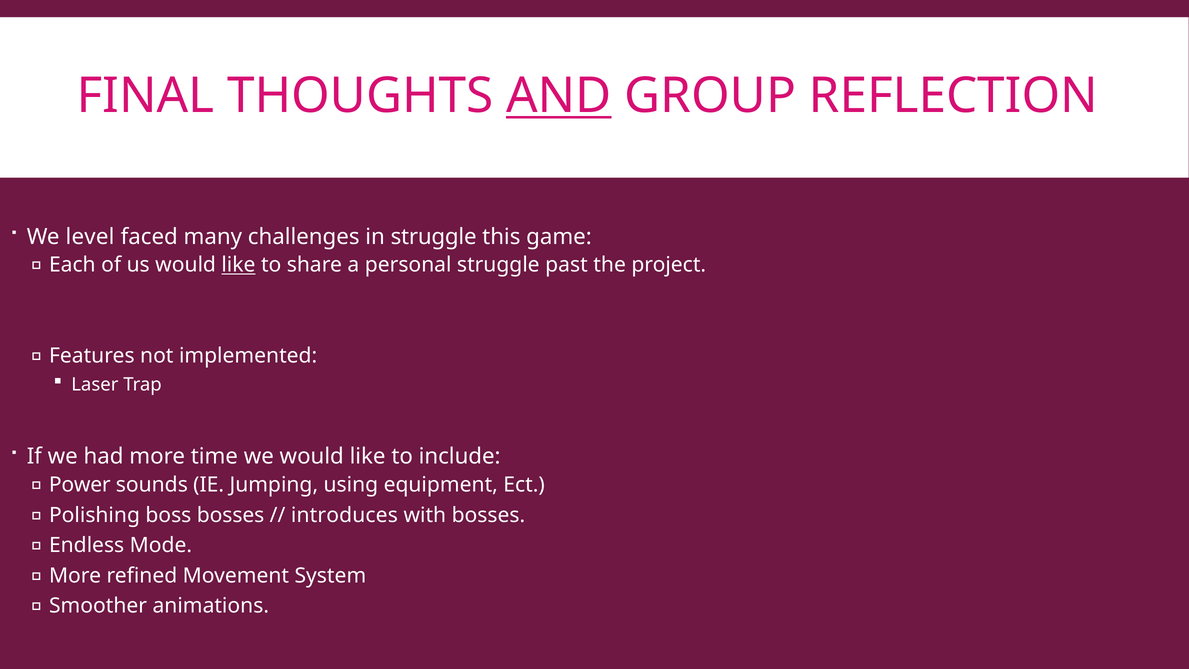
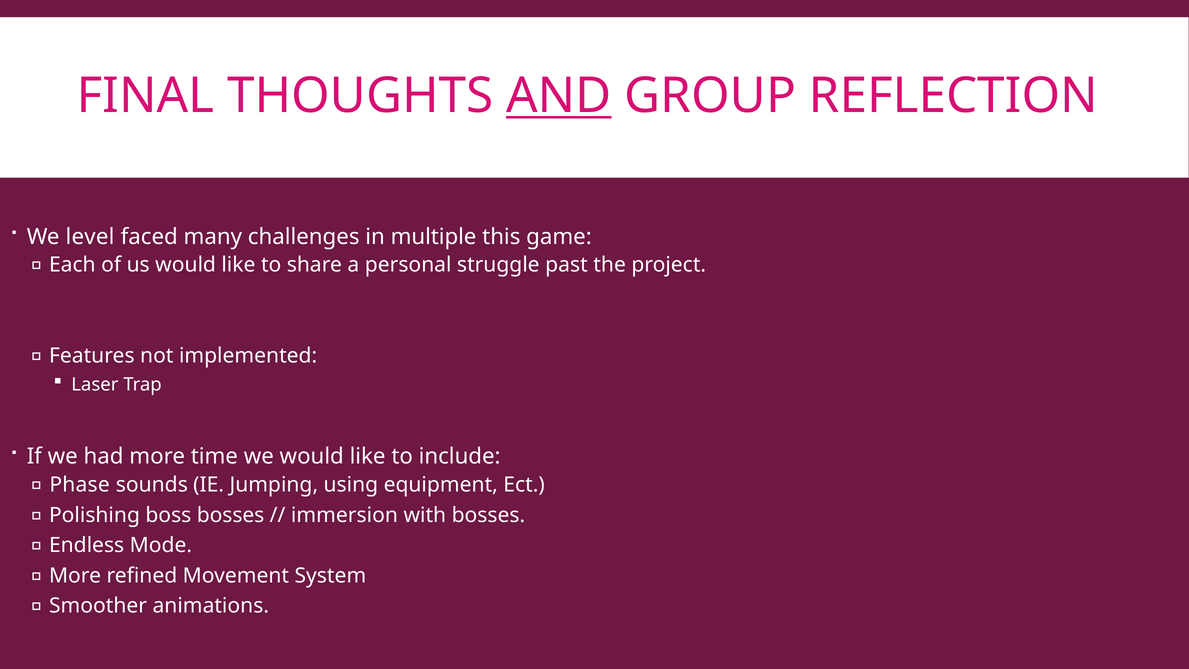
in struggle: struggle -> multiple
like at (238, 265) underline: present -> none
Power: Power -> Phase
introduces: introduces -> immersion
